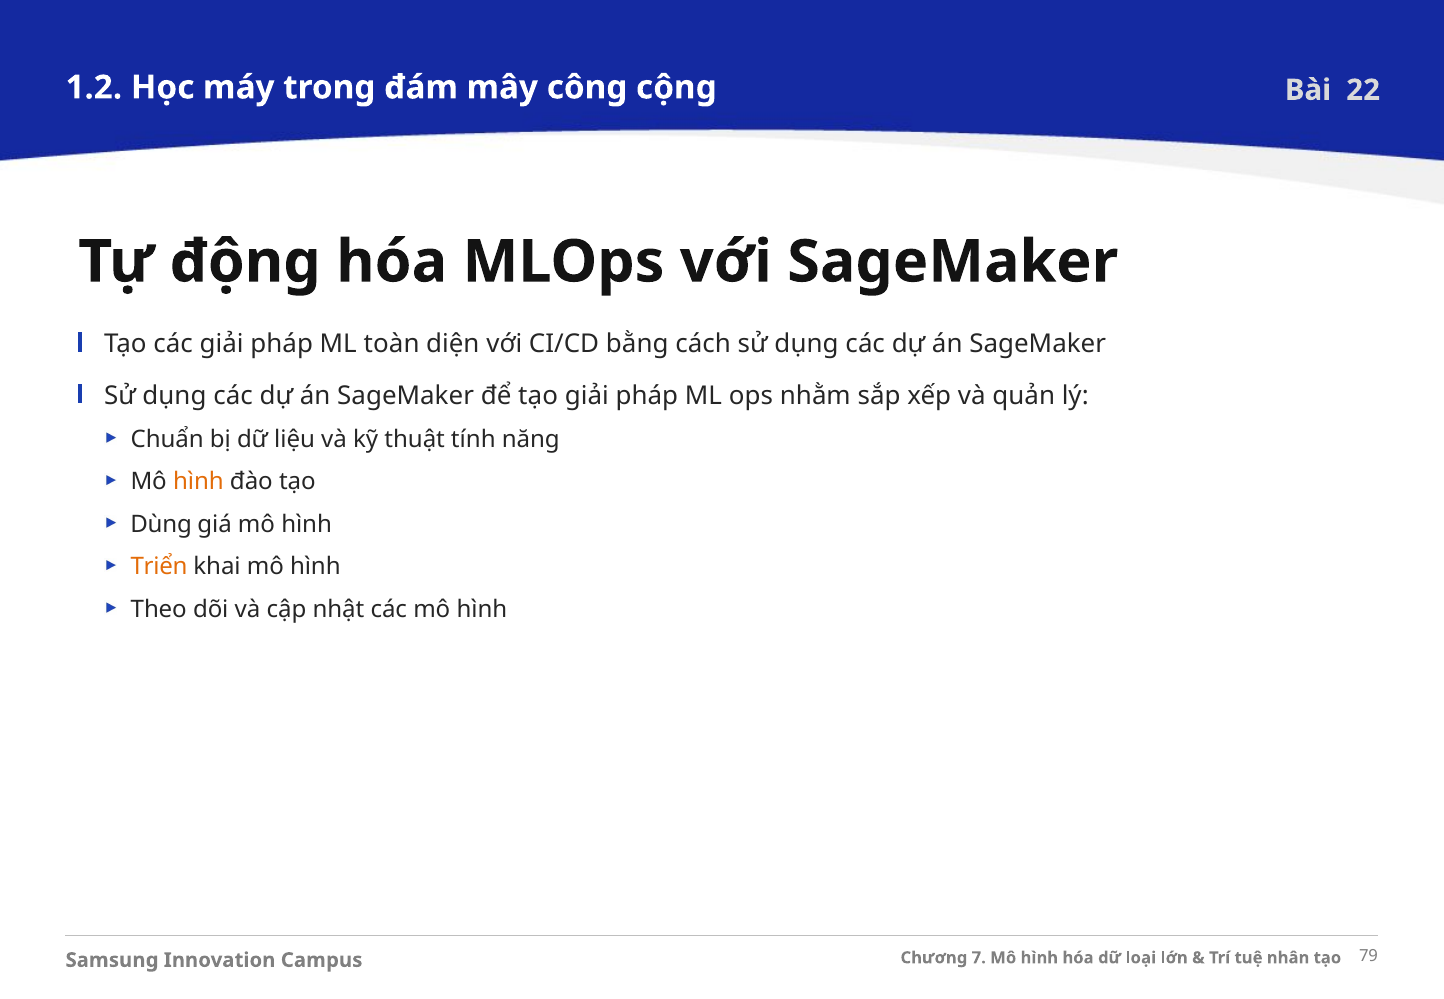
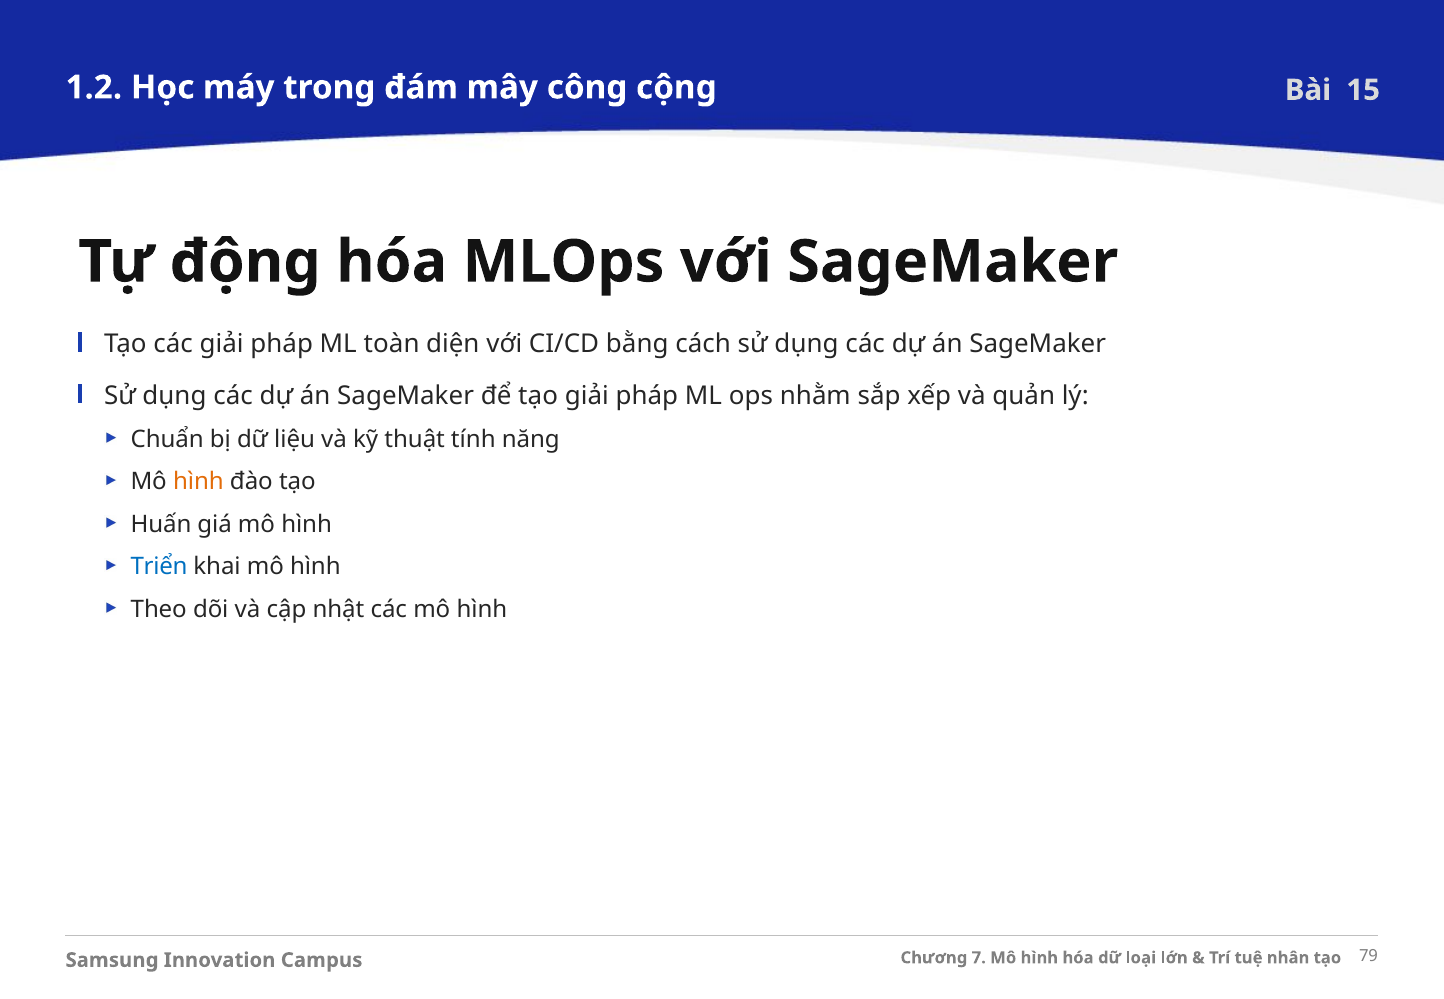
22: 22 -> 15
Dùng: Dùng -> Huấn
Triển colour: orange -> blue
